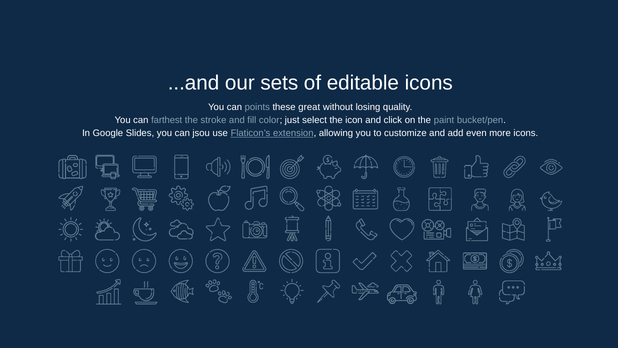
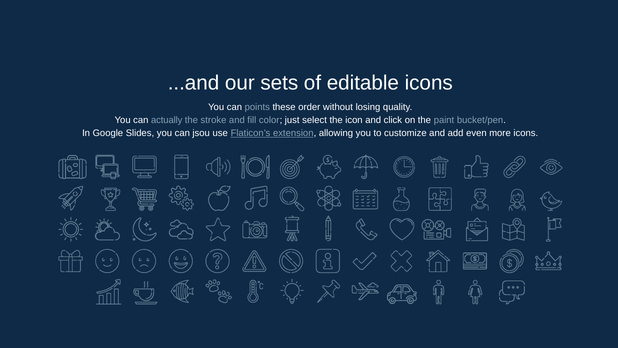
great: great -> order
farthest: farthest -> actually
